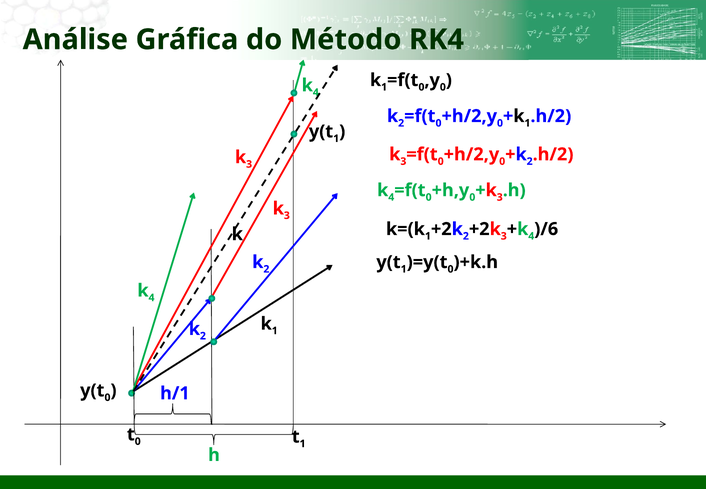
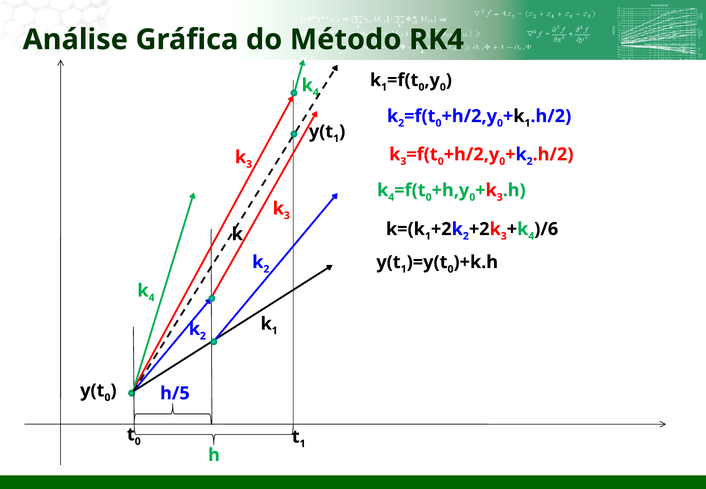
h/1: h/1 -> h/5
